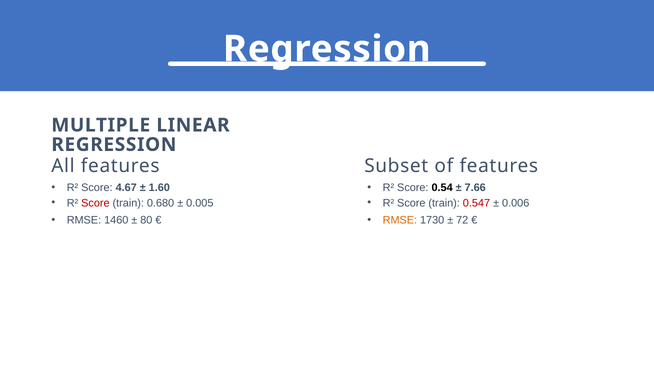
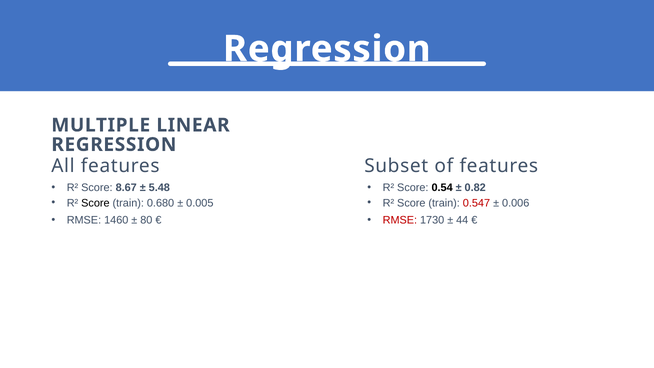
4.67: 4.67 -> 8.67
1.60: 1.60 -> 5.48
7.66: 7.66 -> 0.82
Score at (95, 203) colour: red -> black
RMSE at (400, 220) colour: orange -> red
72: 72 -> 44
